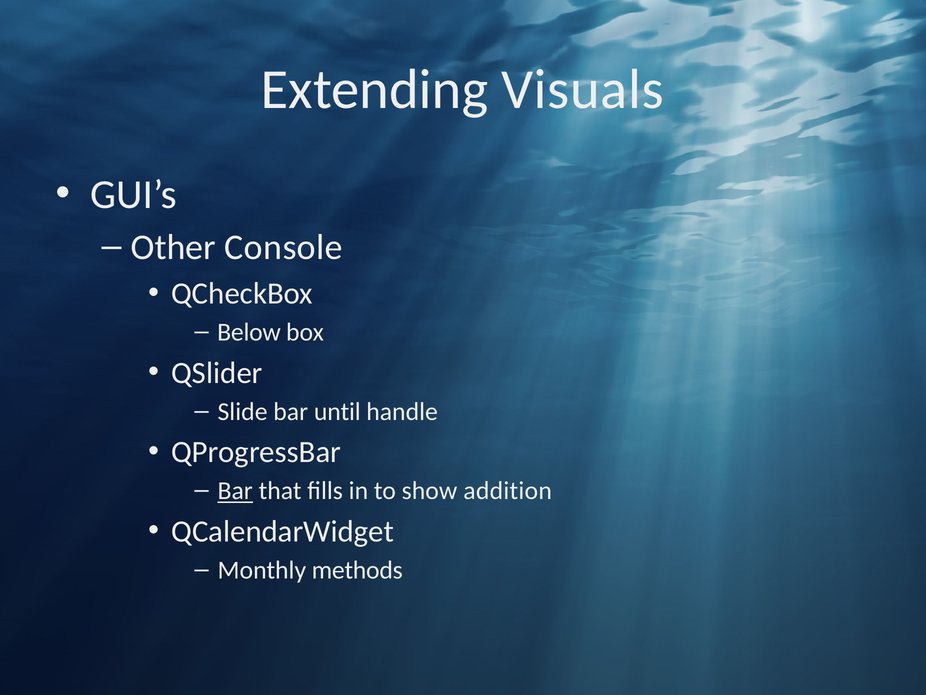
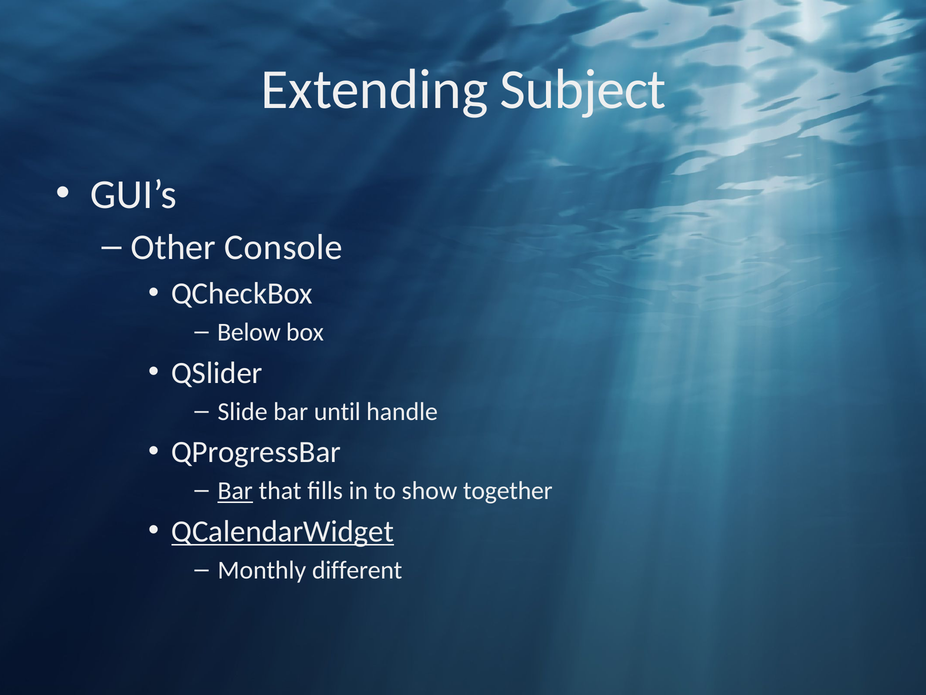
Visuals: Visuals -> Subject
addition: addition -> together
QCalendarWidget underline: none -> present
methods: methods -> different
